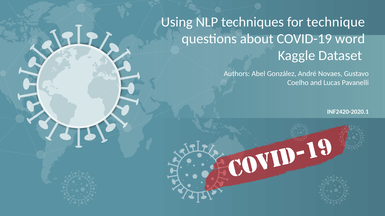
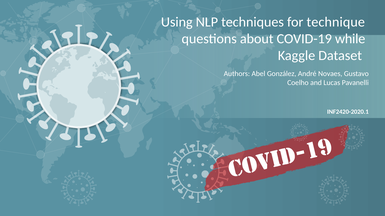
word: word -> while
